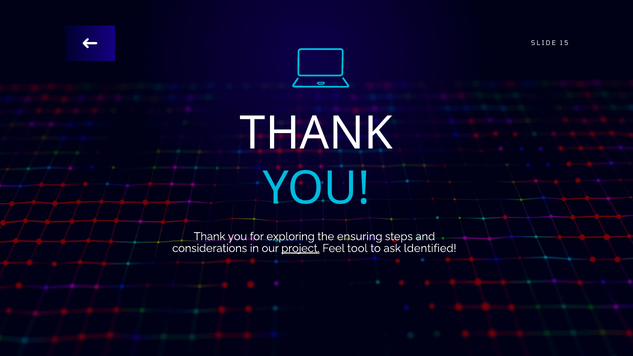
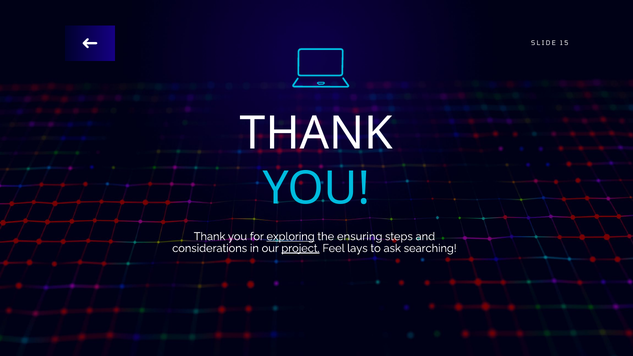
exploring underline: none -> present
tool: tool -> lays
ldentified: ldentified -> searching
